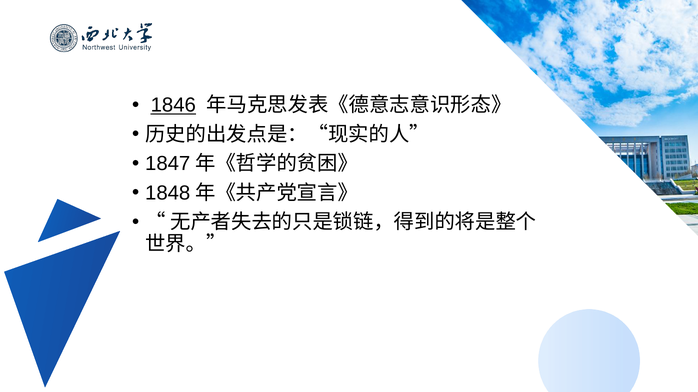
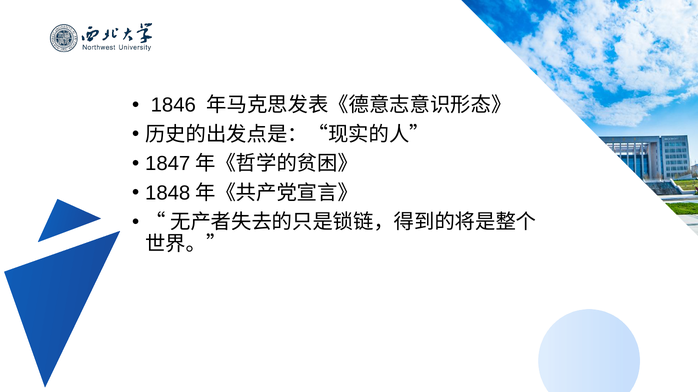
1846 underline: present -> none
